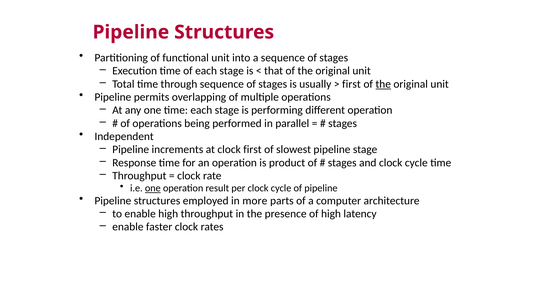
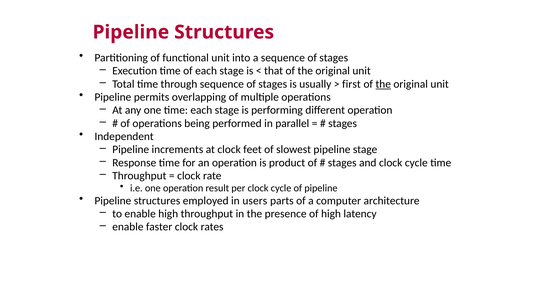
clock first: first -> feet
one at (153, 188) underline: present -> none
more: more -> users
